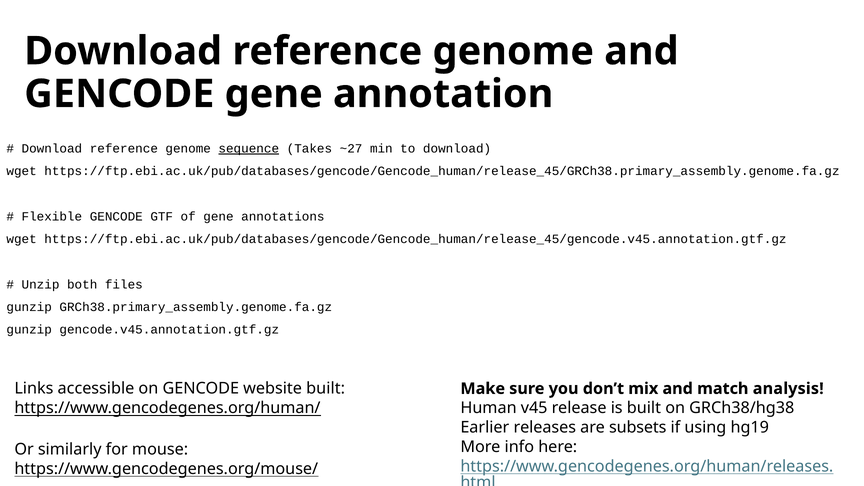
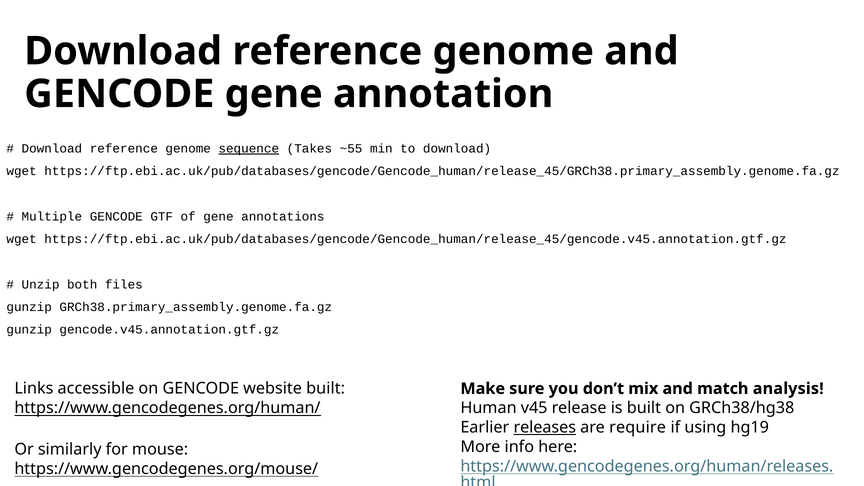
~27: ~27 -> ~55
Flexible: Flexible -> Multiple
releases underline: none -> present
subsets: subsets -> require
